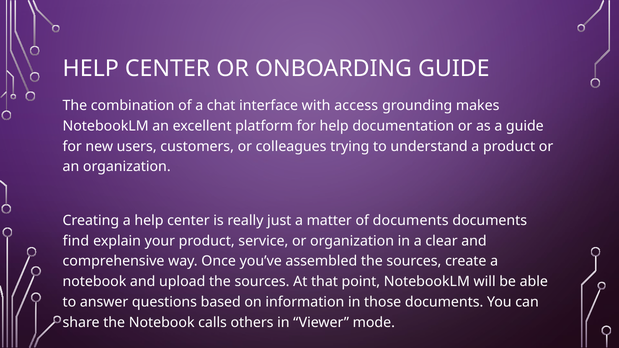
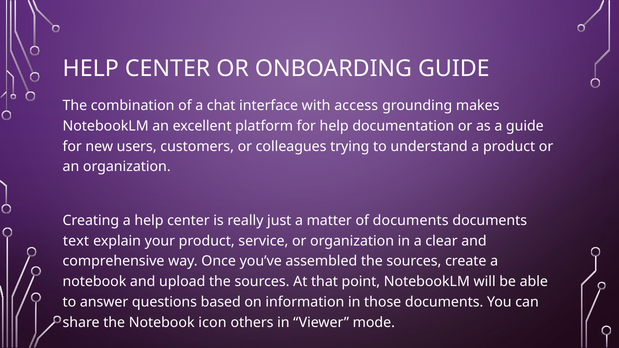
find: find -> text
calls: calls -> icon
